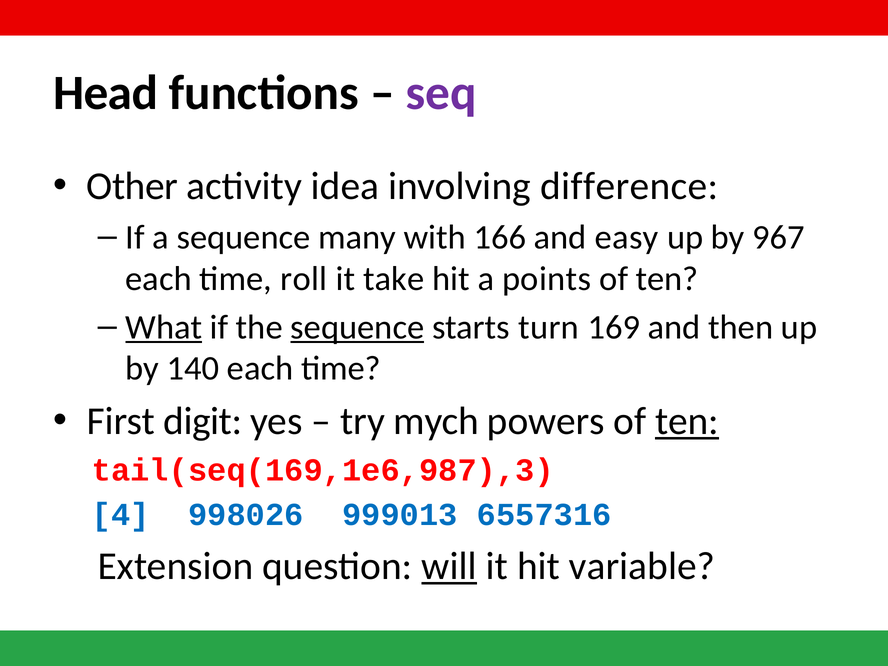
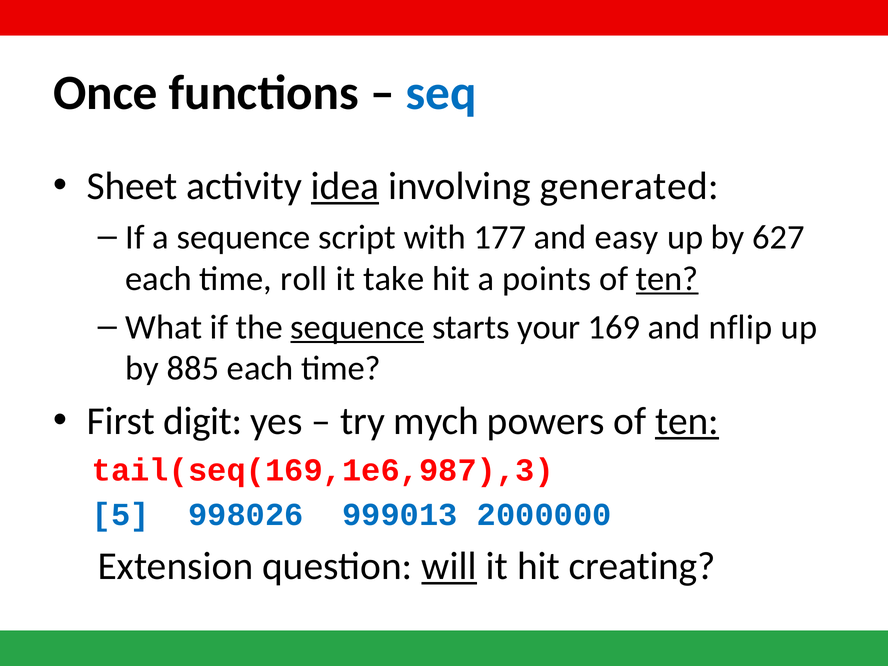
Head: Head -> Once
seq colour: purple -> blue
Other: Other -> Sheet
idea underline: none -> present
difference: difference -> generated
many: many -> script
166: 166 -> 177
967: 967 -> 627
ten at (667, 279) underline: none -> present
What underline: present -> none
turn: turn -> your
then: then -> nflip
140: 140 -> 885
4: 4 -> 5
6557316: 6557316 -> 2000000
variable: variable -> creating
